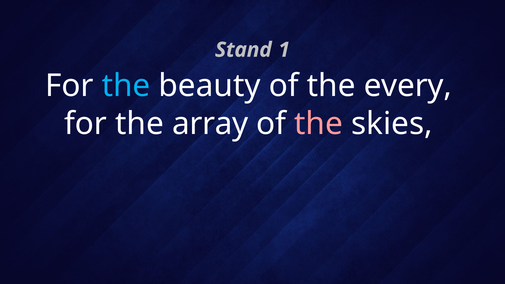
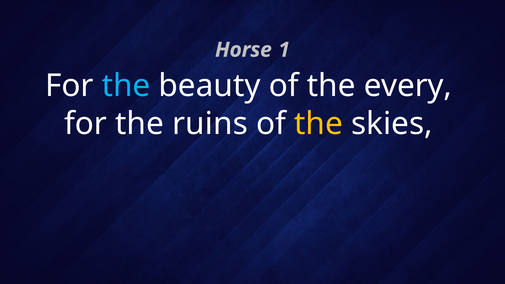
Stand: Stand -> Horse
array: array -> ruins
the at (319, 124) colour: pink -> yellow
